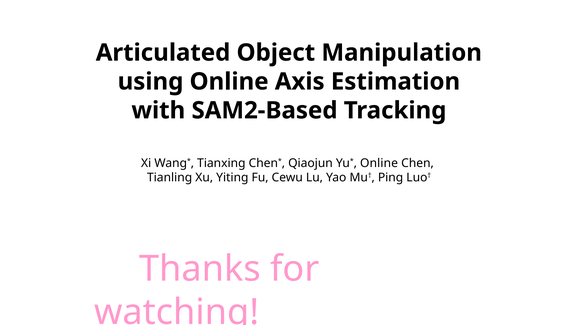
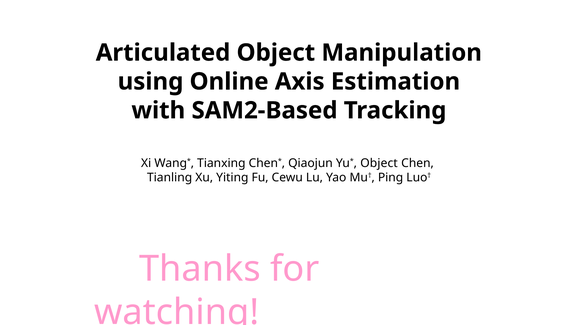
Online at (379, 163): Online -> Object
